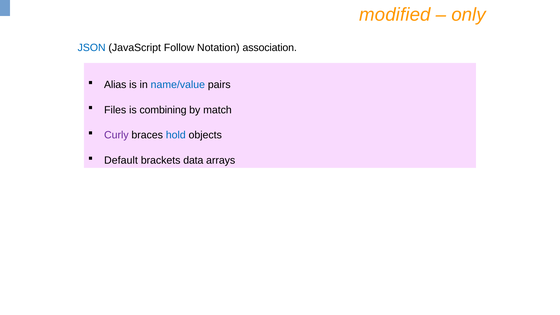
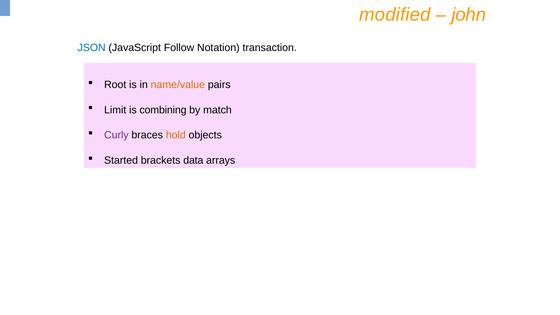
only: only -> john
association: association -> transaction
Alias: Alias -> Root
name/value colour: blue -> orange
Files: Files -> Limit
hold colour: blue -> orange
Default: Default -> Started
